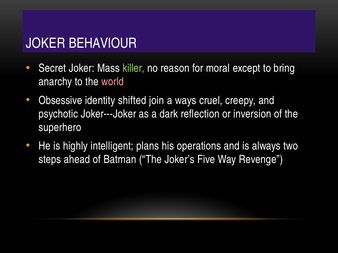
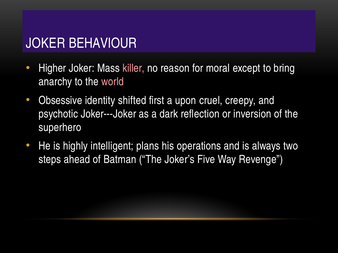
Secret: Secret -> Higher
killer colour: light green -> pink
join: join -> first
ways: ways -> upon
